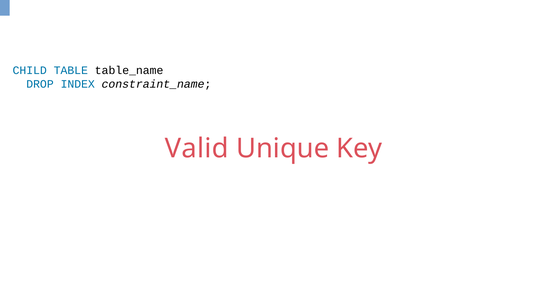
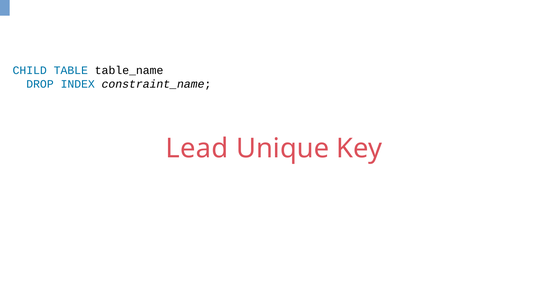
Valid: Valid -> Lead
